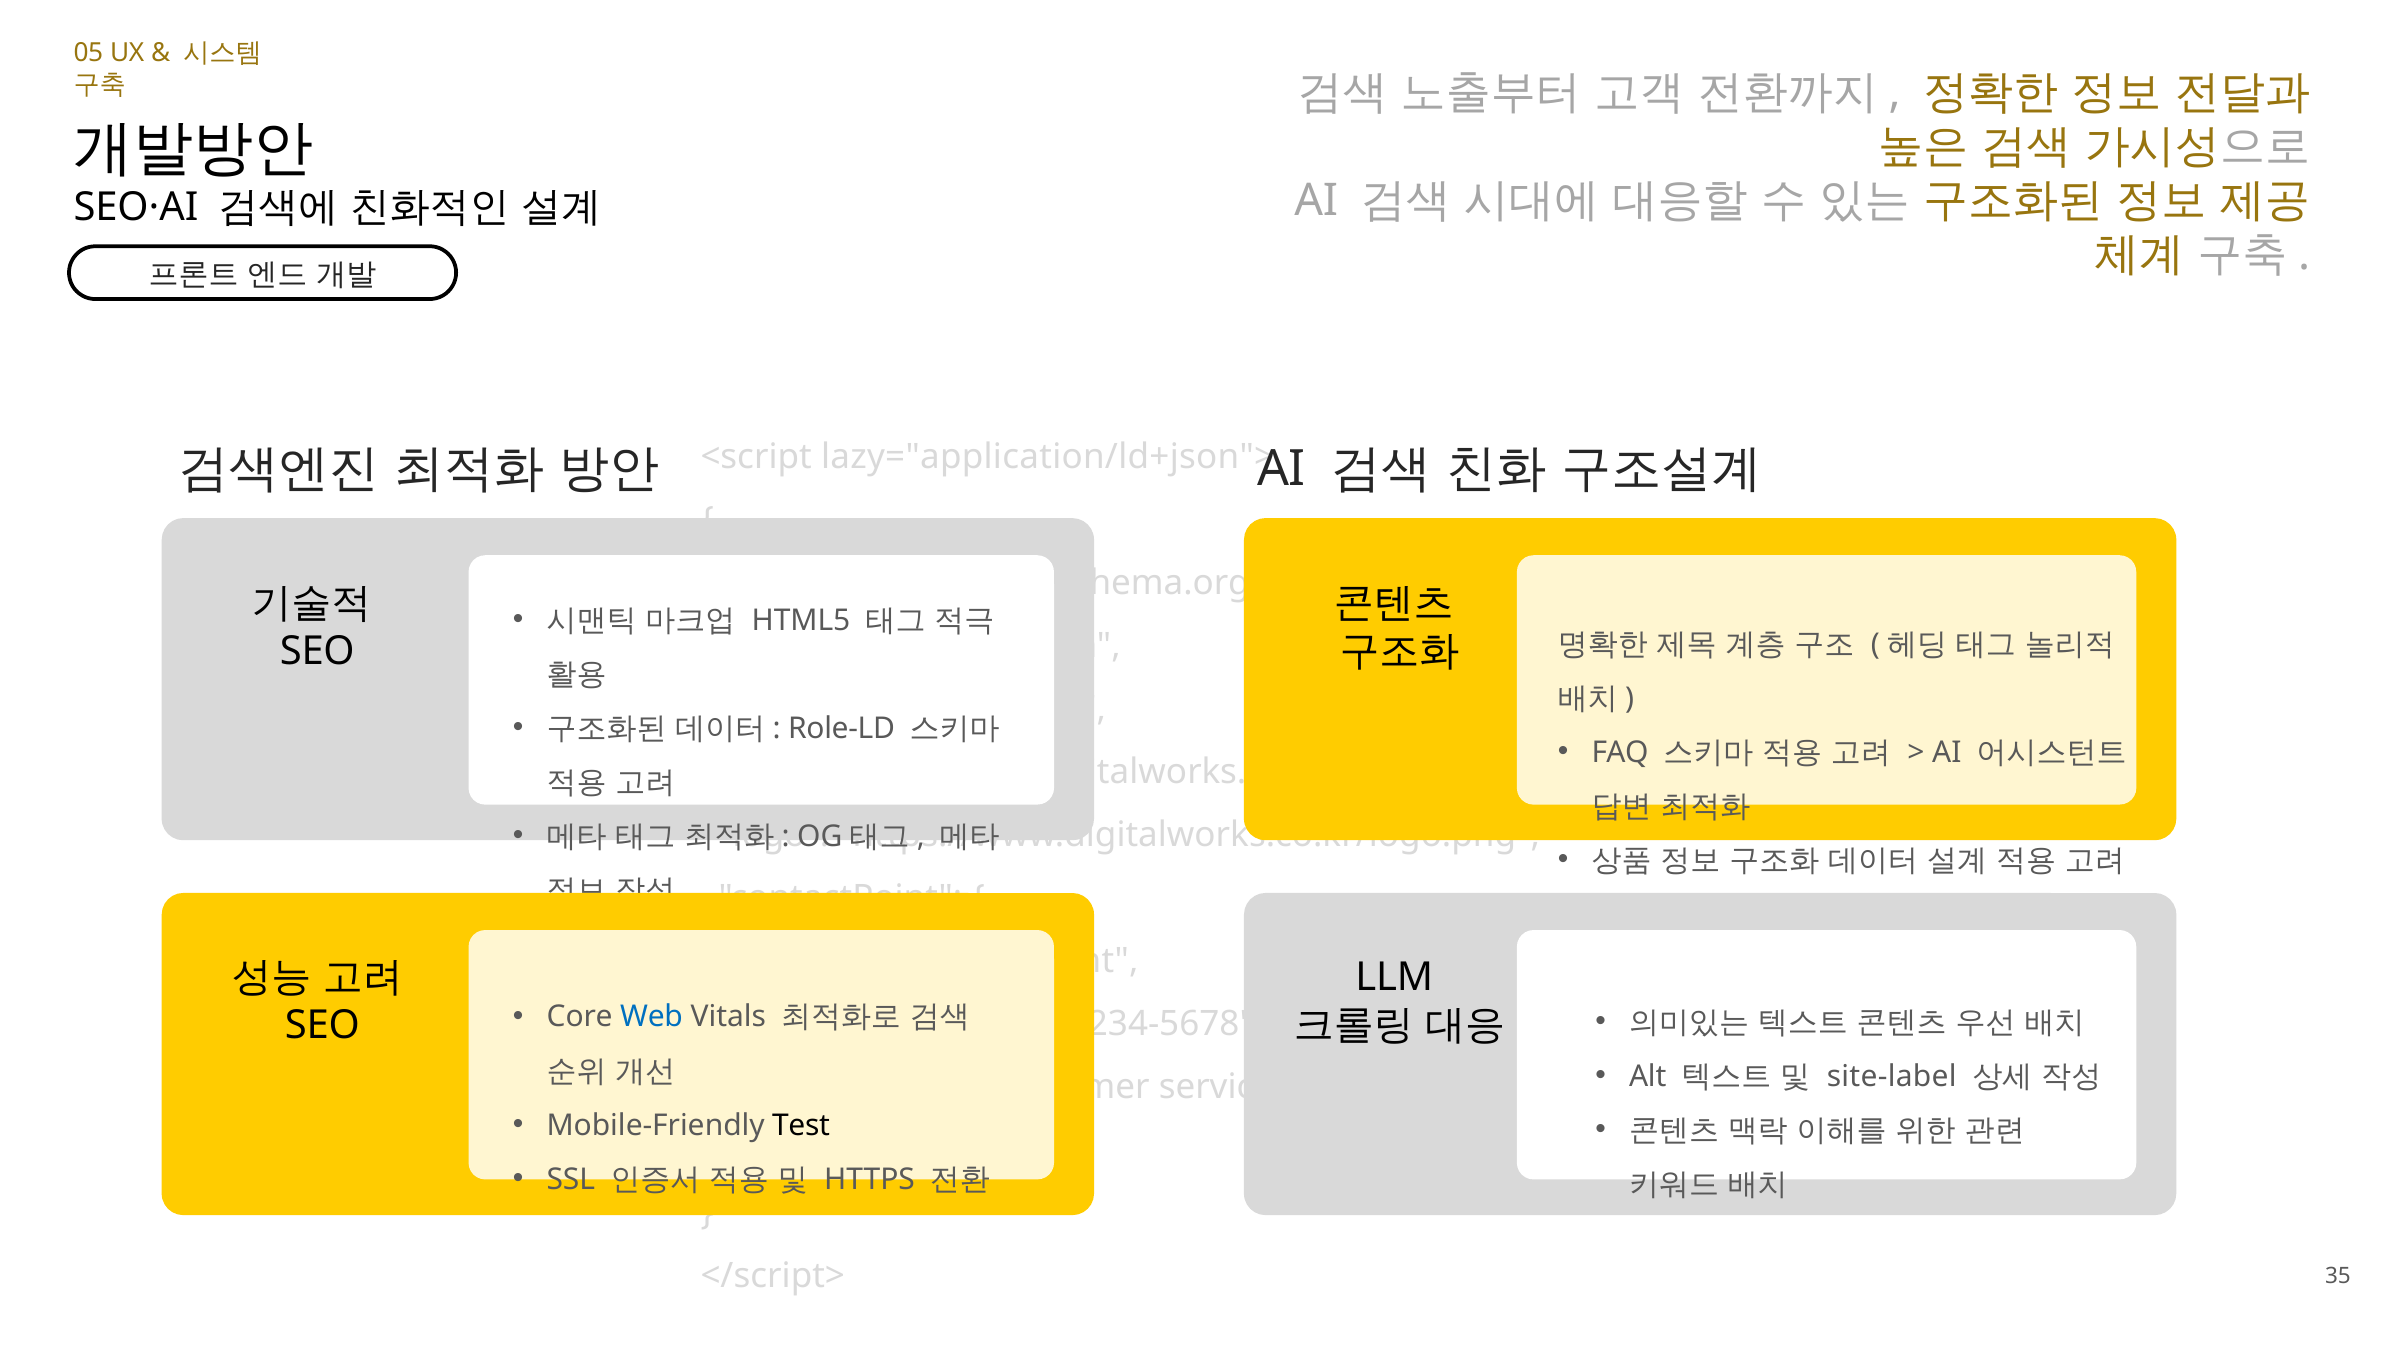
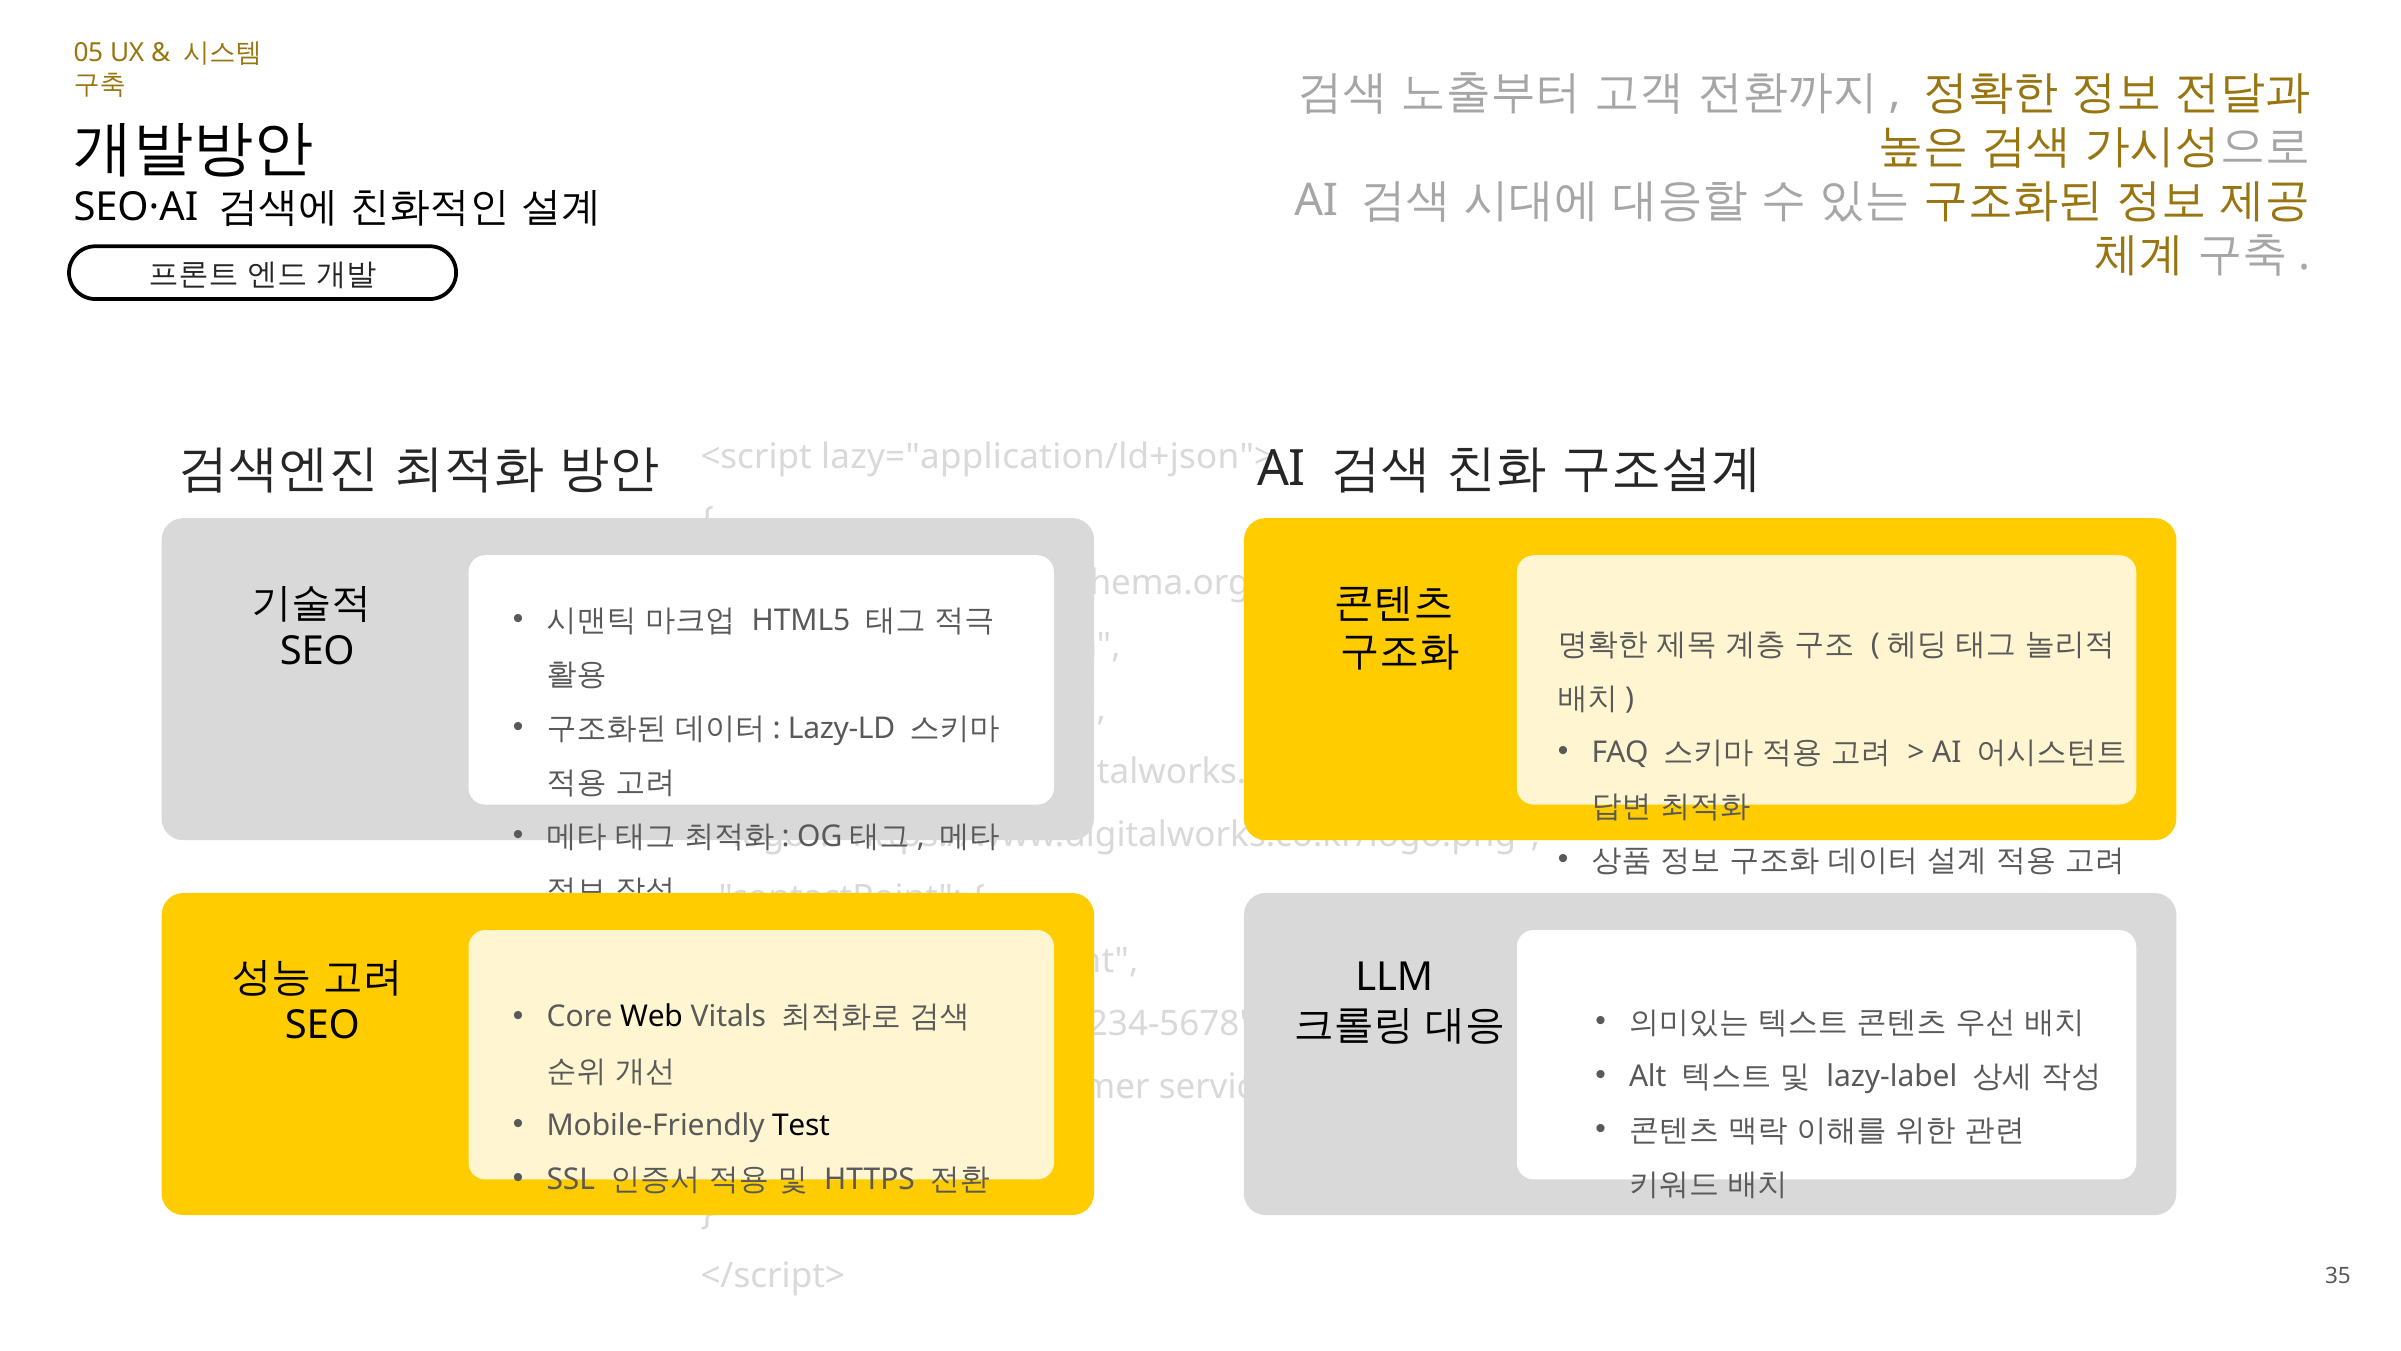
Role-LD: Role-LD -> Lazy-LD
Web colour: blue -> black
site-label: site-label -> lazy-label
